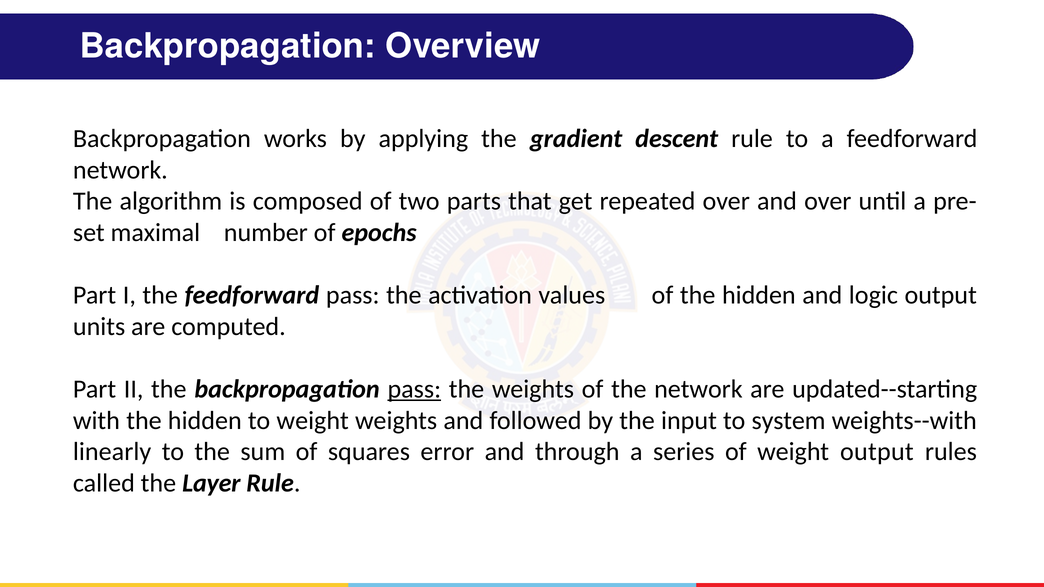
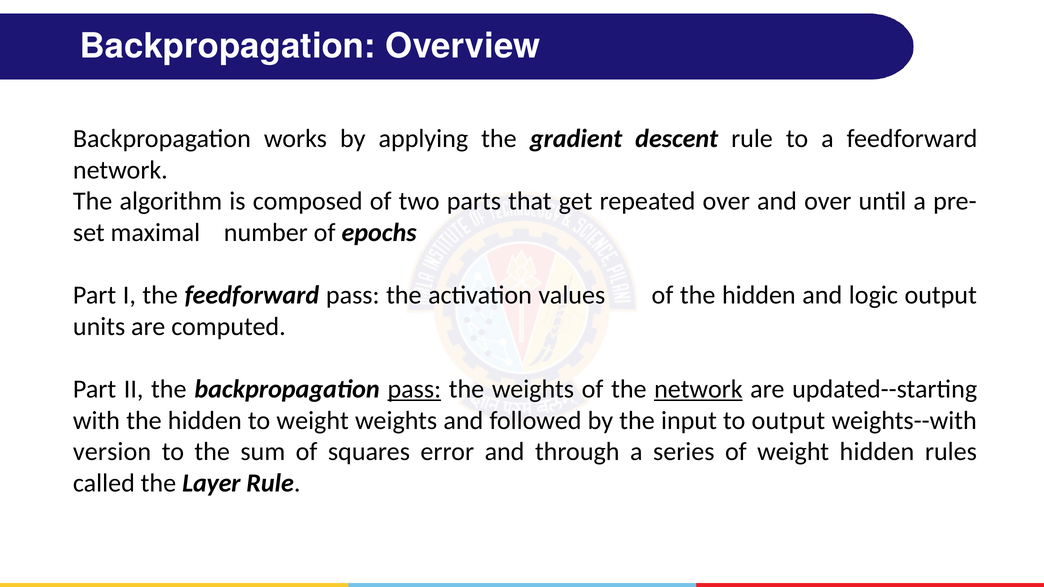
network at (698, 389) underline: none -> present
to system: system -> output
linearly: linearly -> version
weight output: output -> hidden
